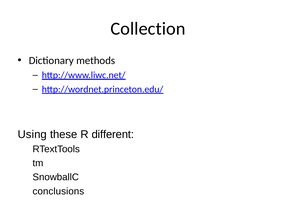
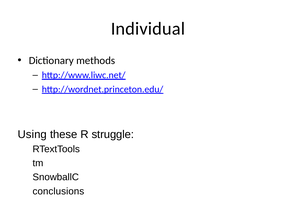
Collection: Collection -> Individual
different: different -> struggle
